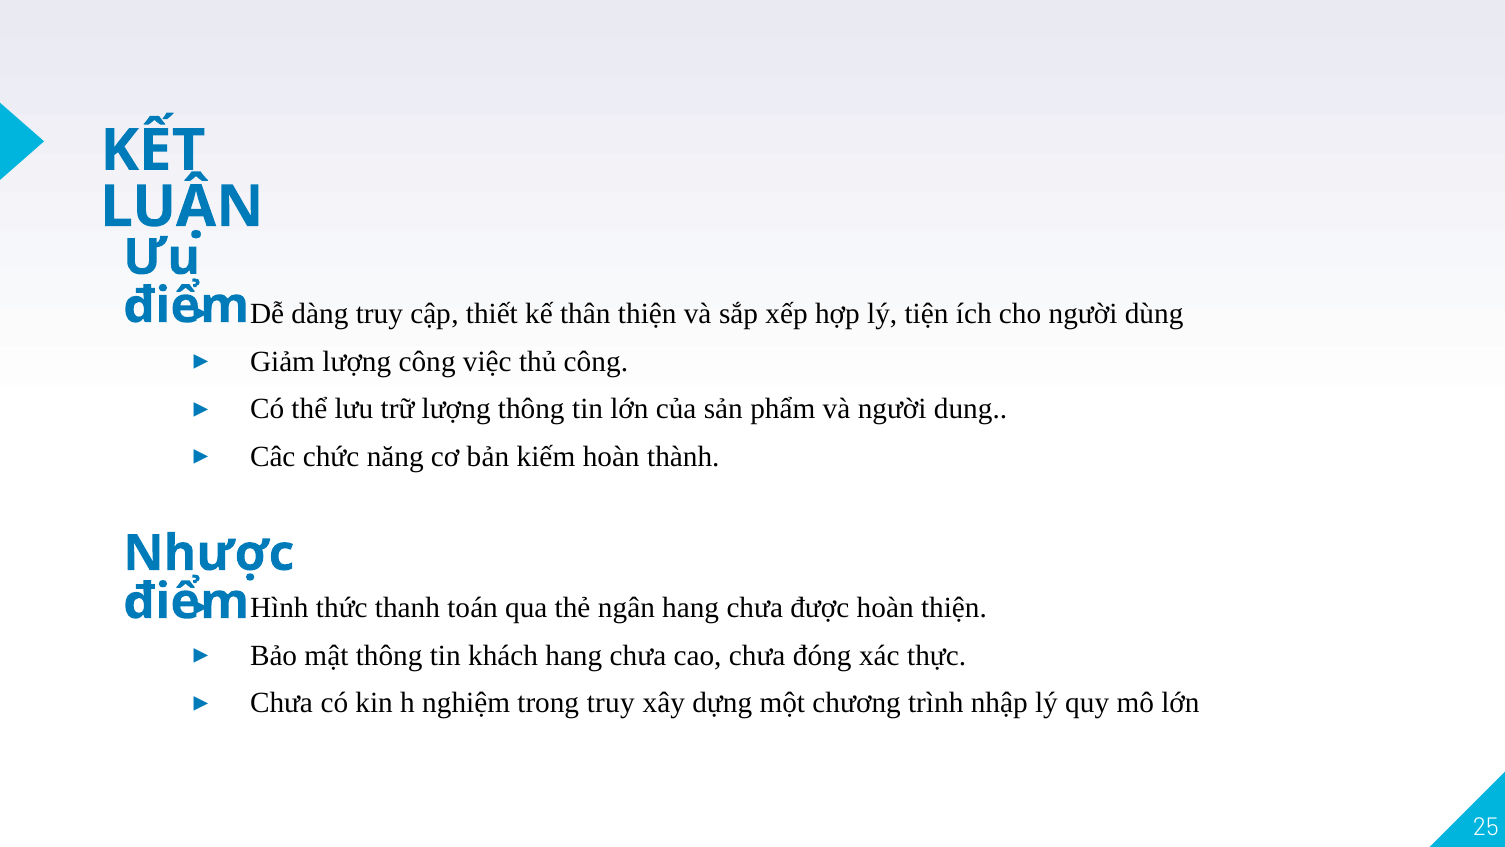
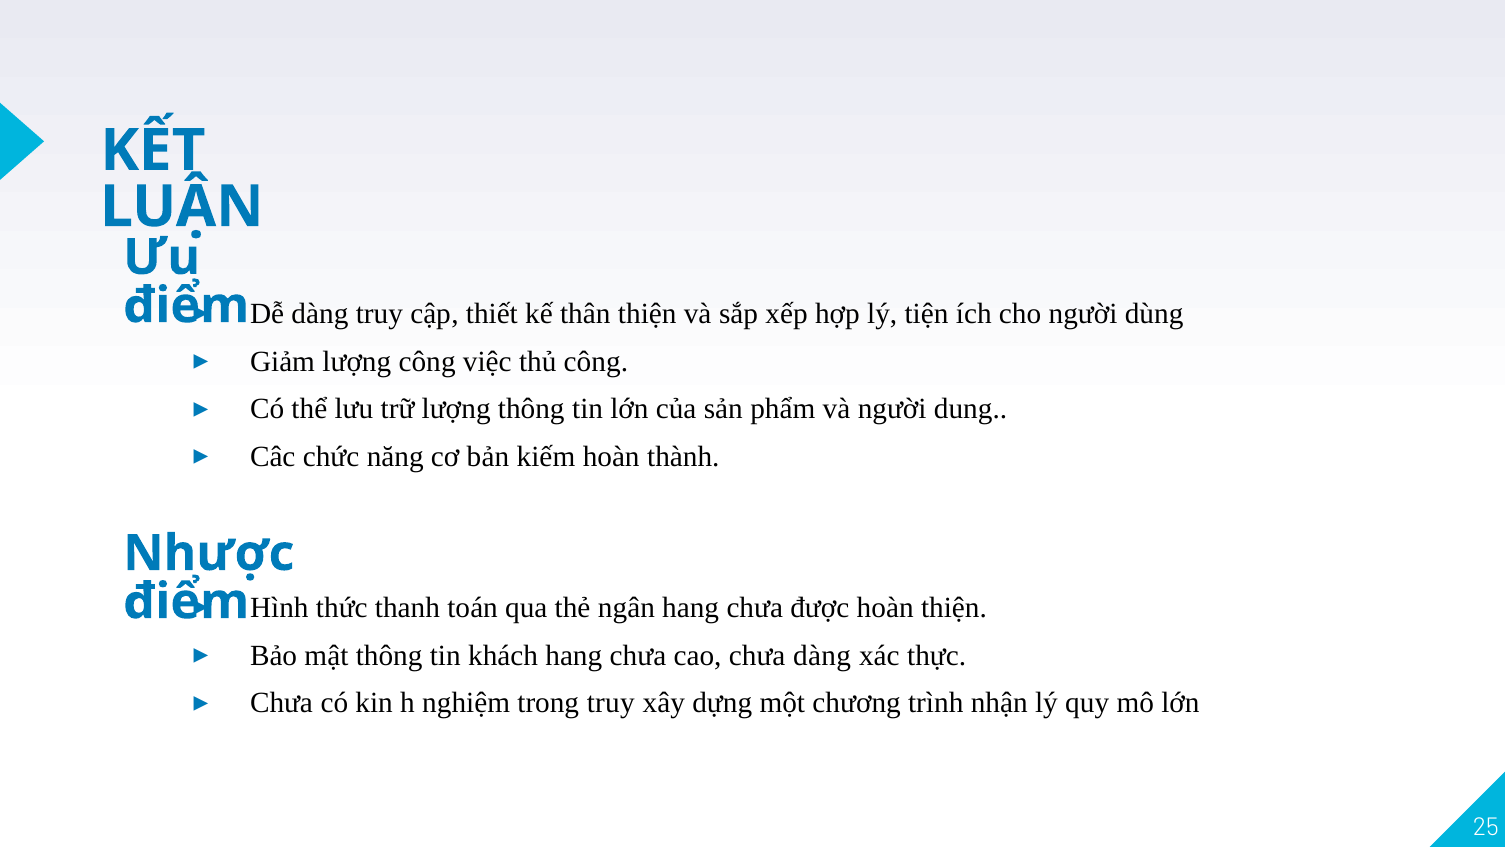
chưa đóng: đóng -> dàng
nhập: nhập -> nhận
